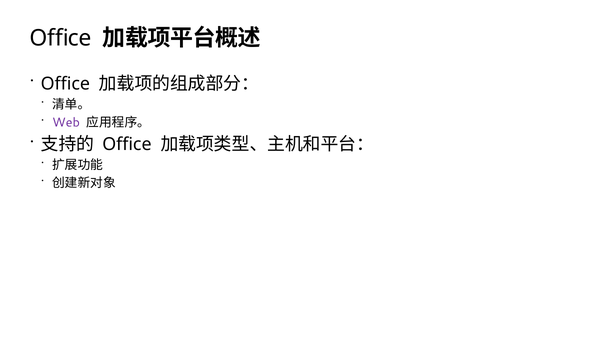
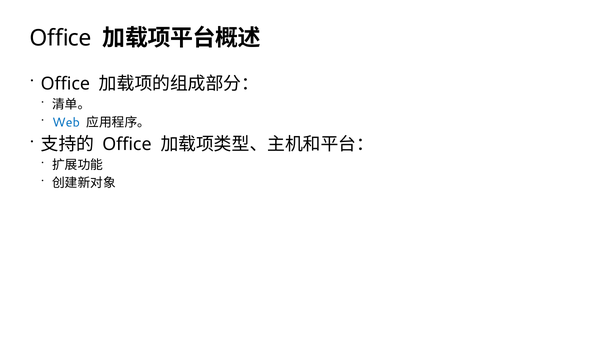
Web colour: purple -> blue
